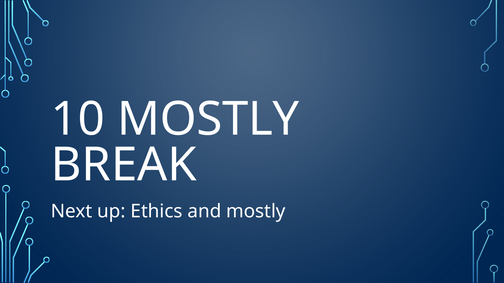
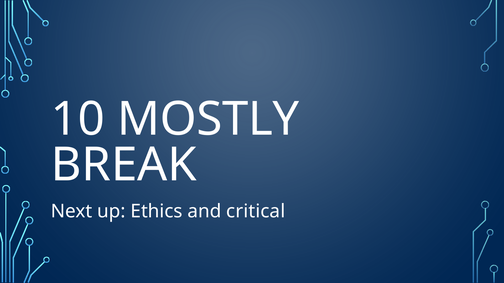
and mostly: mostly -> critical
